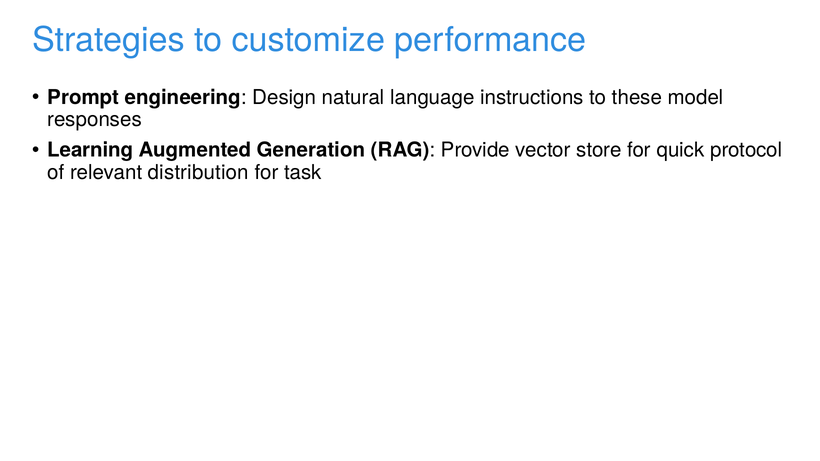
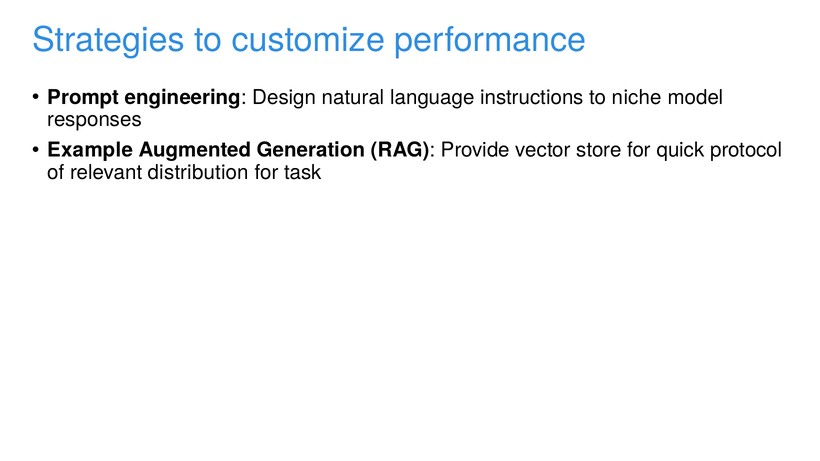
these: these -> niche
Learning: Learning -> Example
